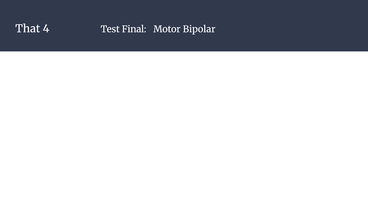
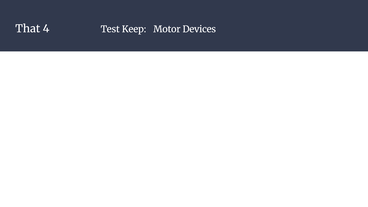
Final: Final -> Keep
Bipolar: Bipolar -> Devices
